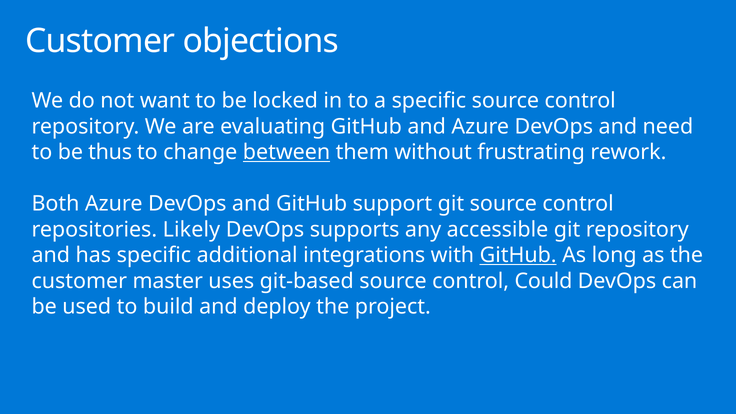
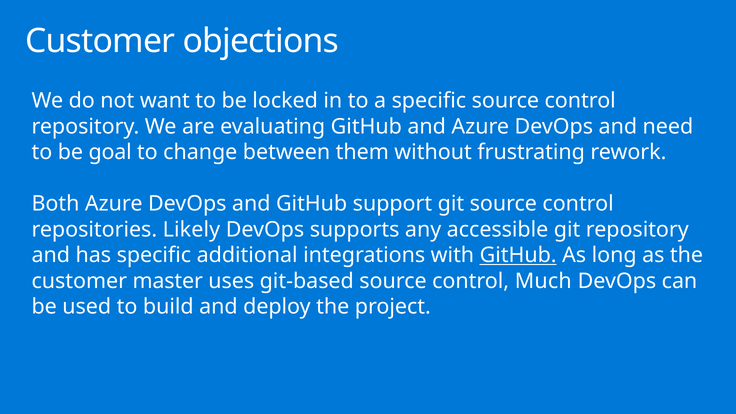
thus: thus -> goal
between underline: present -> none
Could: Could -> Much
